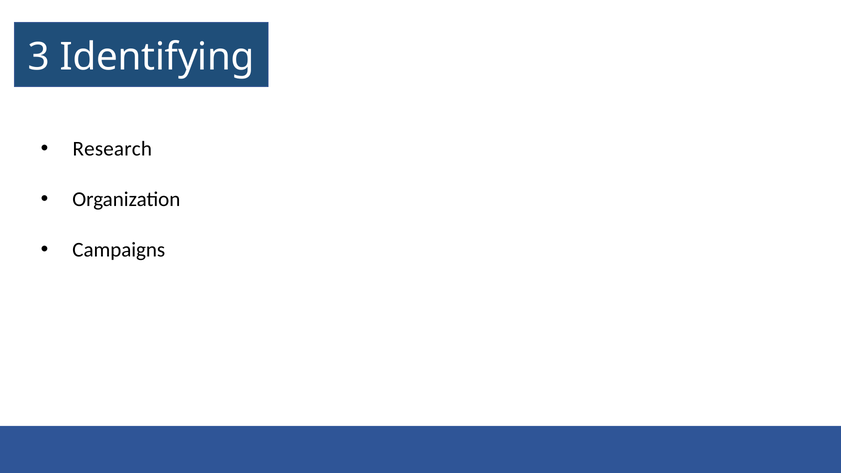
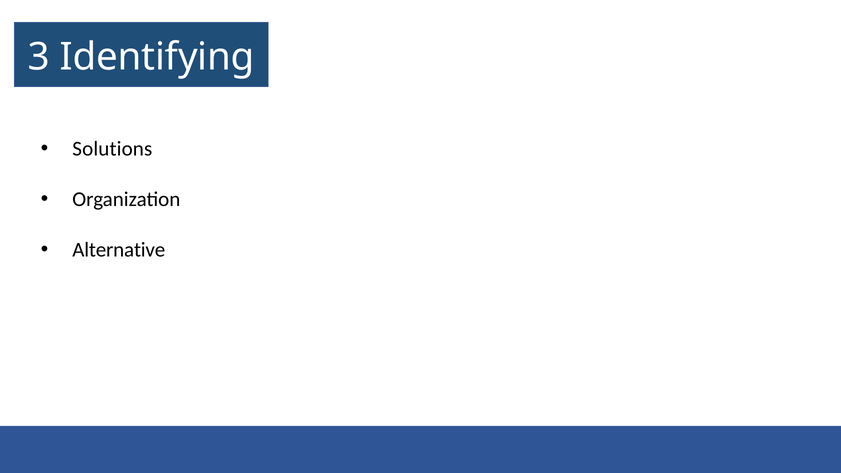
Research: Research -> Solutions
Campaigns: Campaigns -> Alternative
